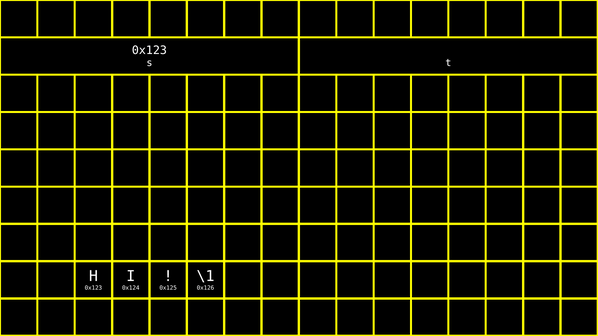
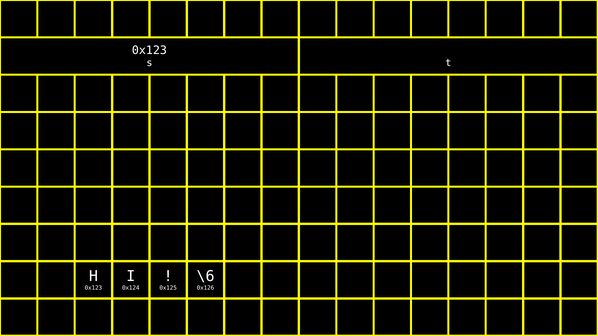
\1: \1 -> \6
